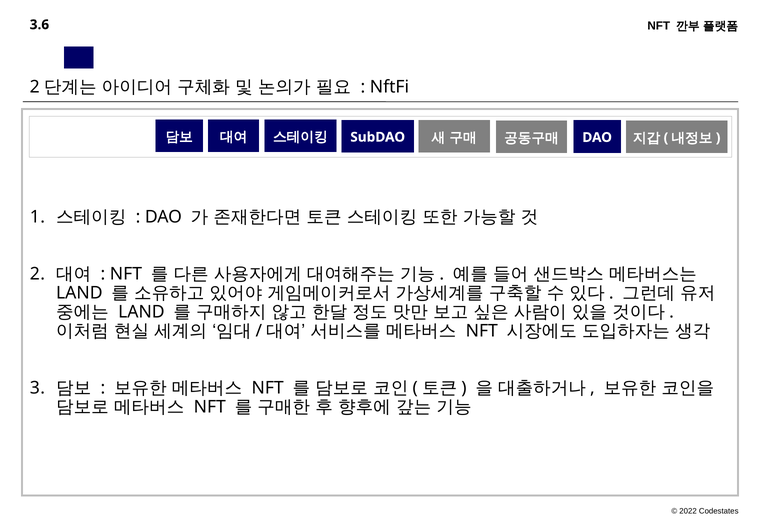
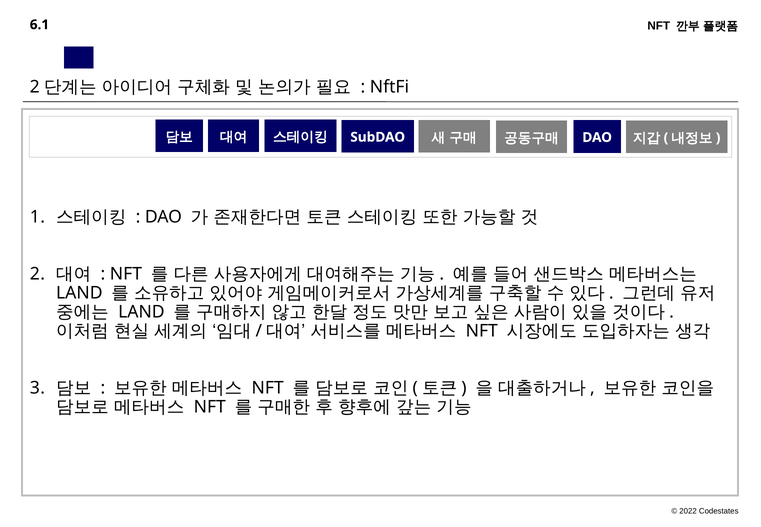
3.6: 3.6 -> 6.1
